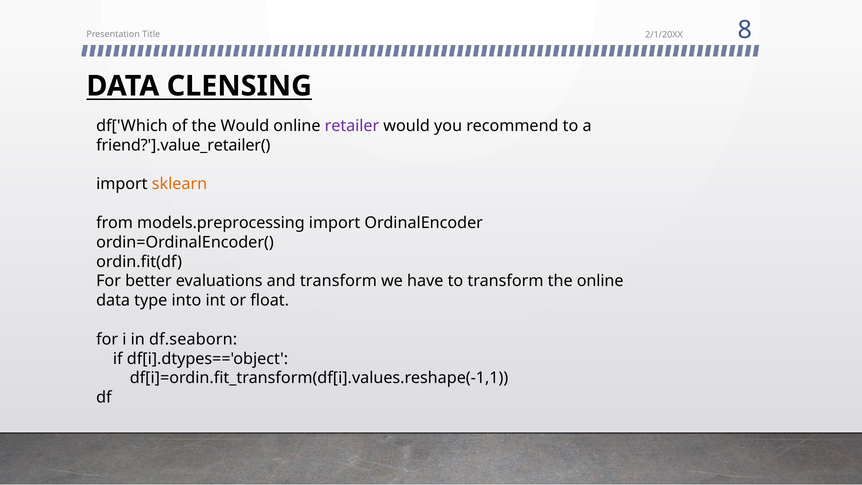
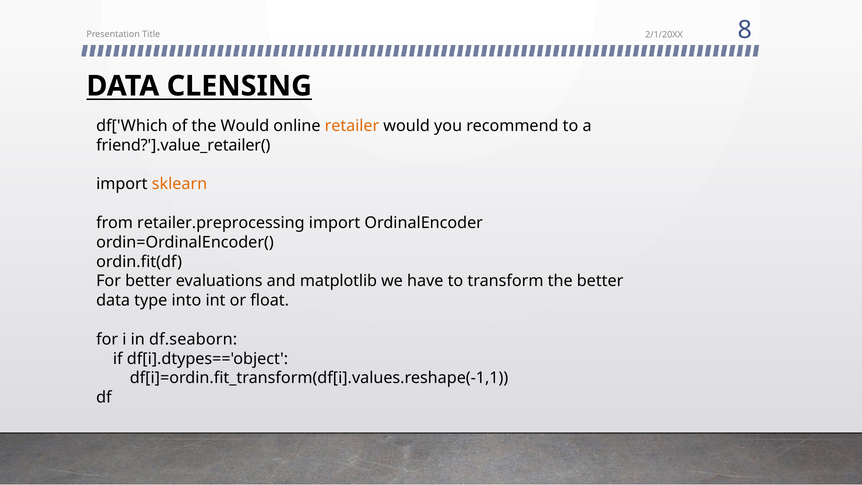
retailer colour: purple -> orange
models.preprocessing: models.preprocessing -> retailer.preprocessing
and transform: transform -> matplotlib
the online: online -> better
